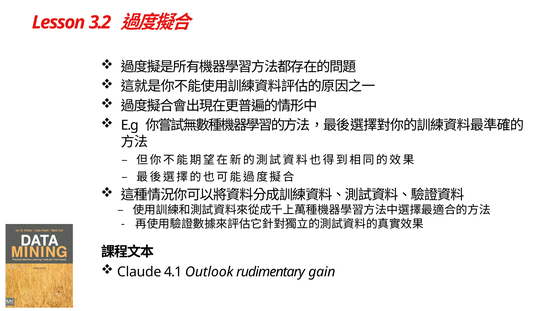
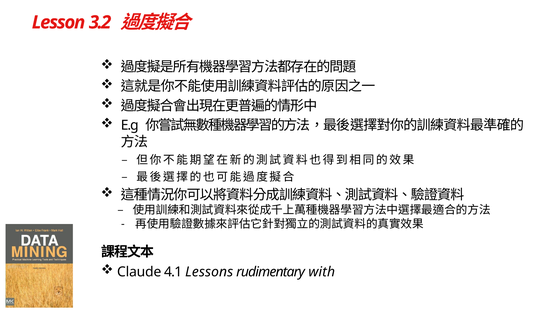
Outlook: Outlook -> Lessons
gain: gain -> with
